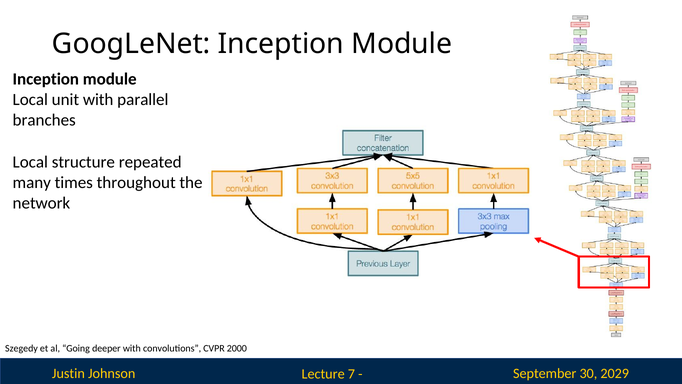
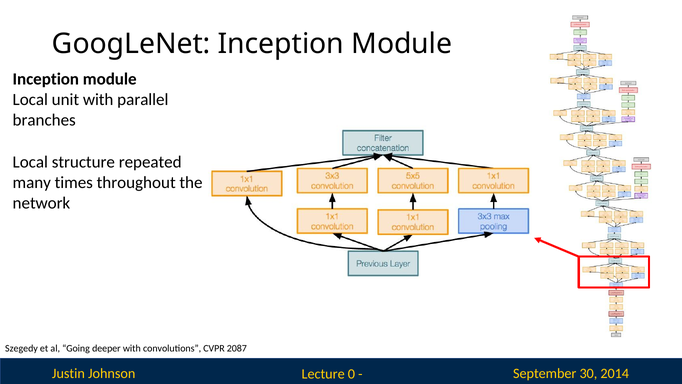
2000: 2000 -> 2087
7: 7 -> 0
2029: 2029 -> 2014
